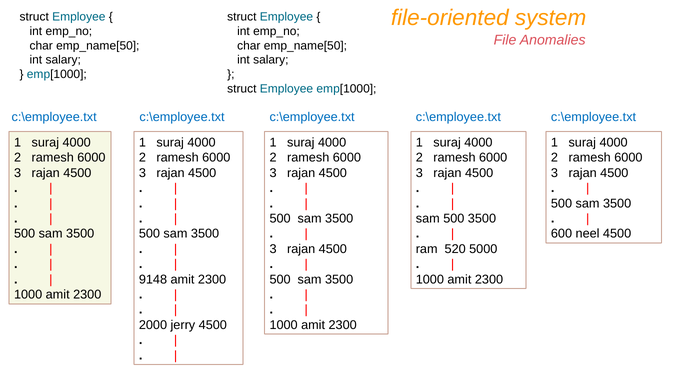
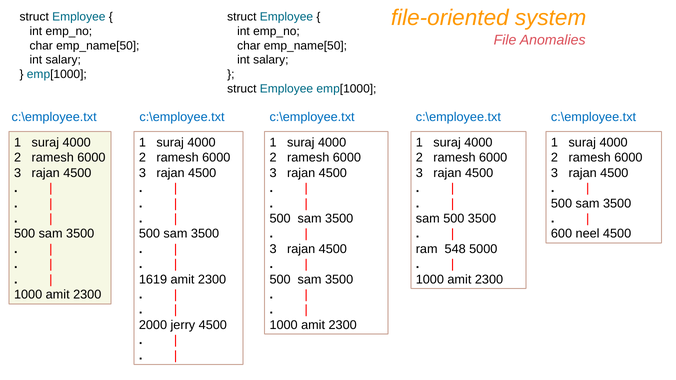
520: 520 -> 548
9148: 9148 -> 1619
